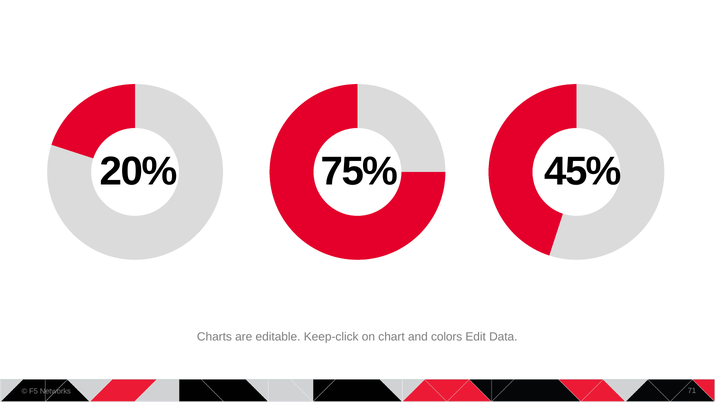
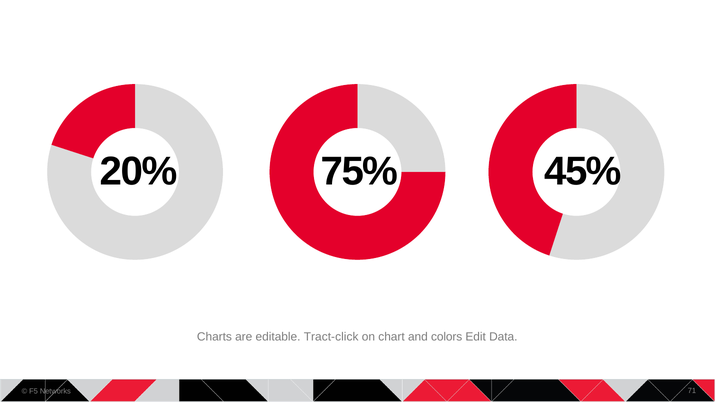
Keep-click: Keep-click -> Tract-click
